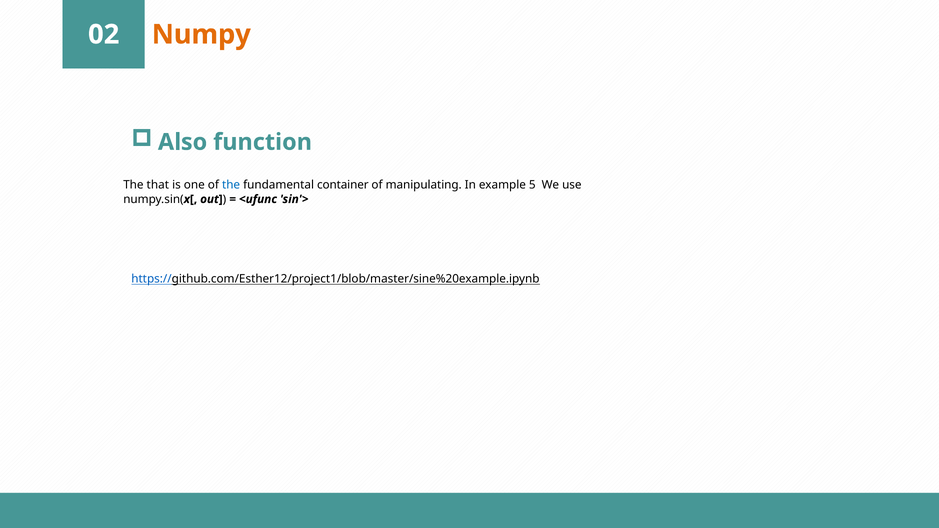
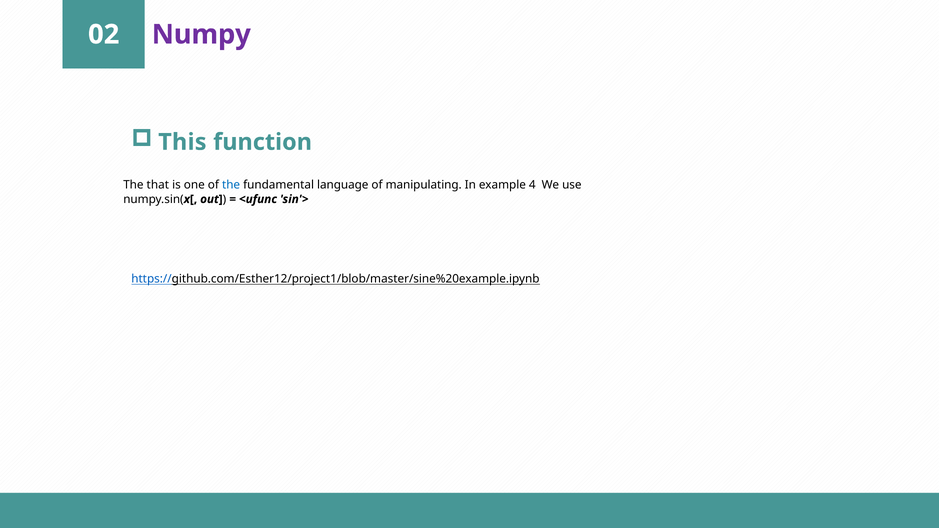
Numpy colour: orange -> purple
Also: Also -> This
container: container -> language
5: 5 -> 4
